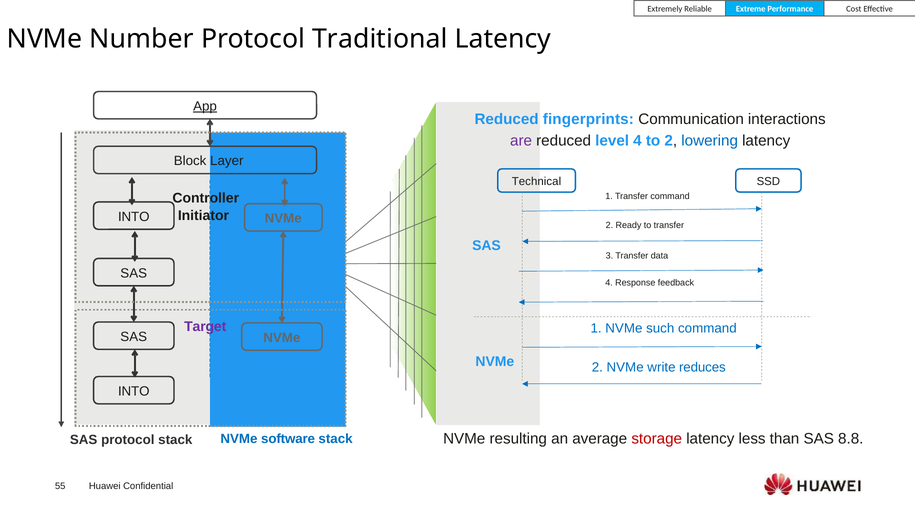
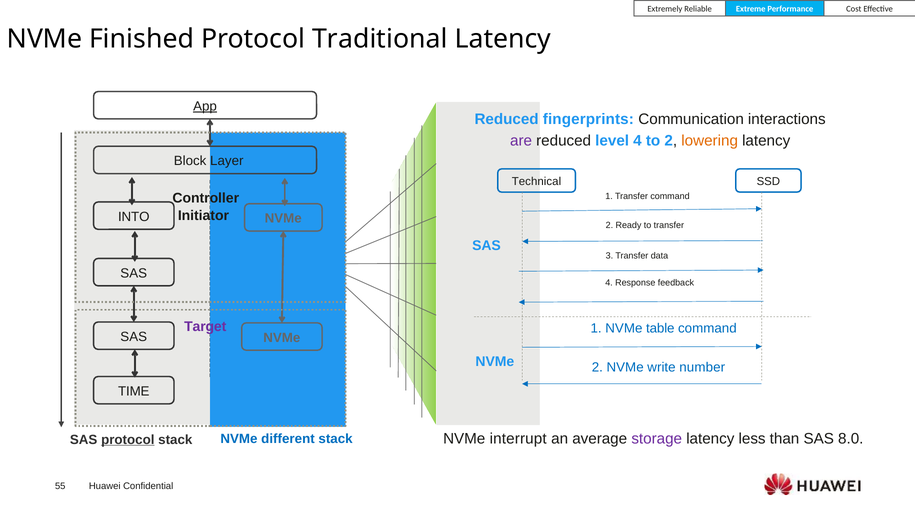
Number: Number -> Finished
lowering colour: blue -> orange
such: such -> table
reduces: reduces -> number
INTO at (134, 392): INTO -> TIME
resulting: resulting -> interrupt
storage colour: red -> purple
8.8: 8.8 -> 8.0
software: software -> different
protocol at (128, 440) underline: none -> present
